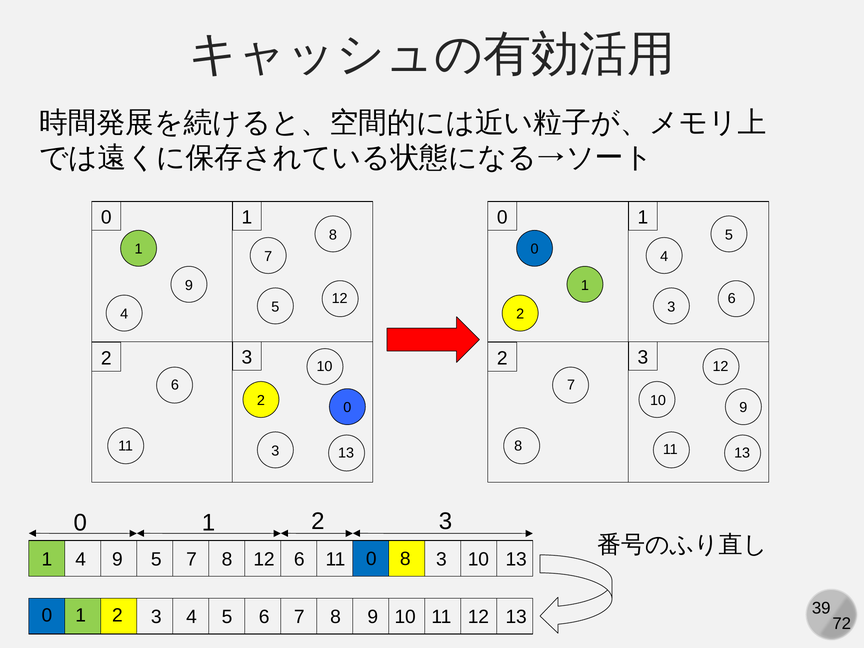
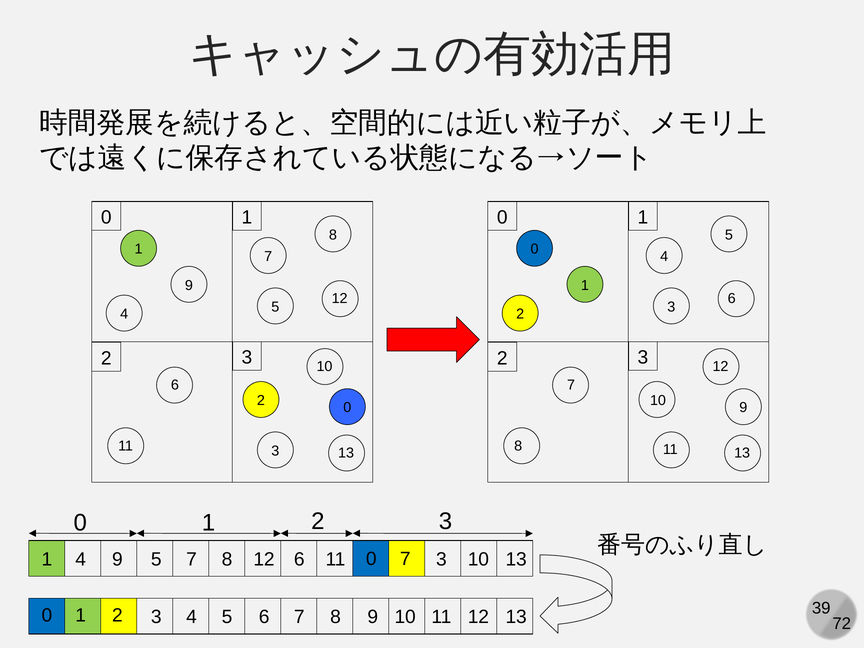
1 8: 8 -> 7
